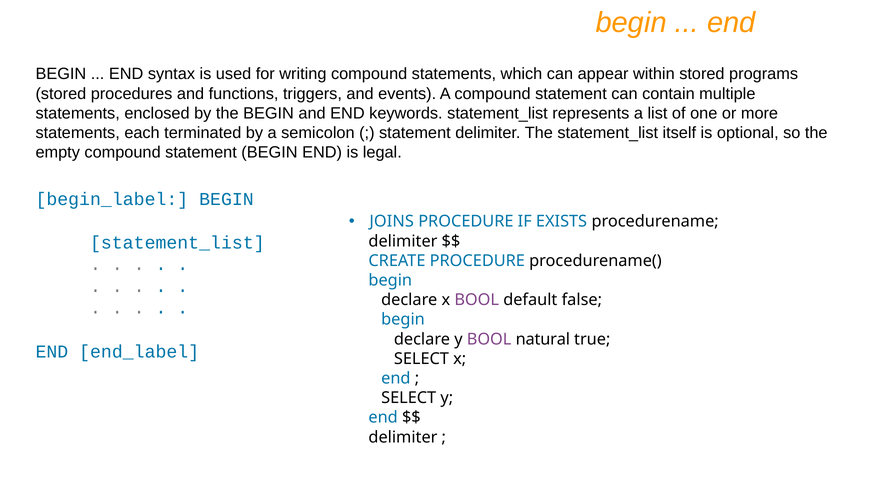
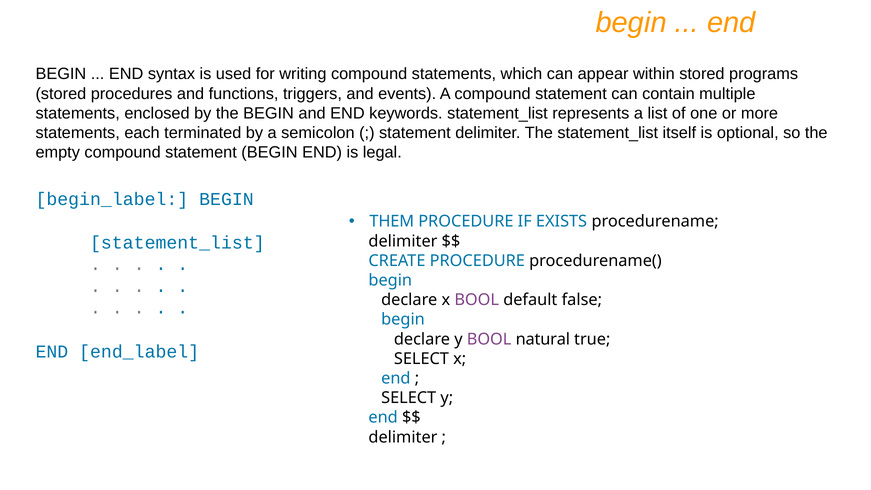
JOINS: JOINS -> THEM
